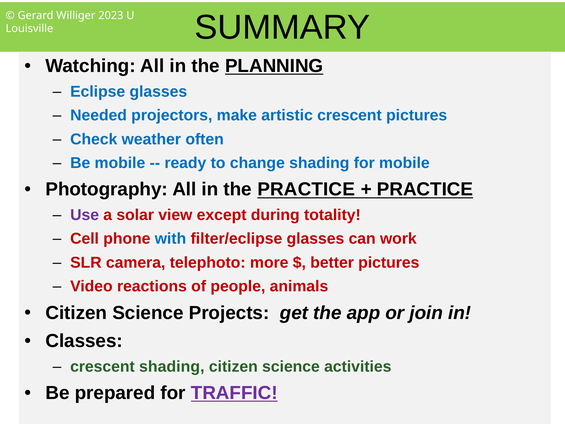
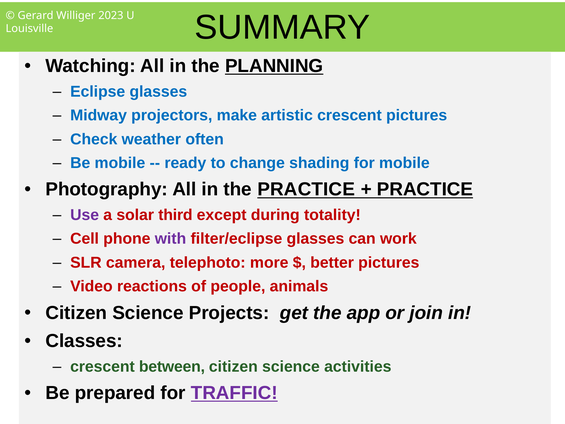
Needed: Needed -> Midway
view: view -> third
with colour: blue -> purple
crescent shading: shading -> between
